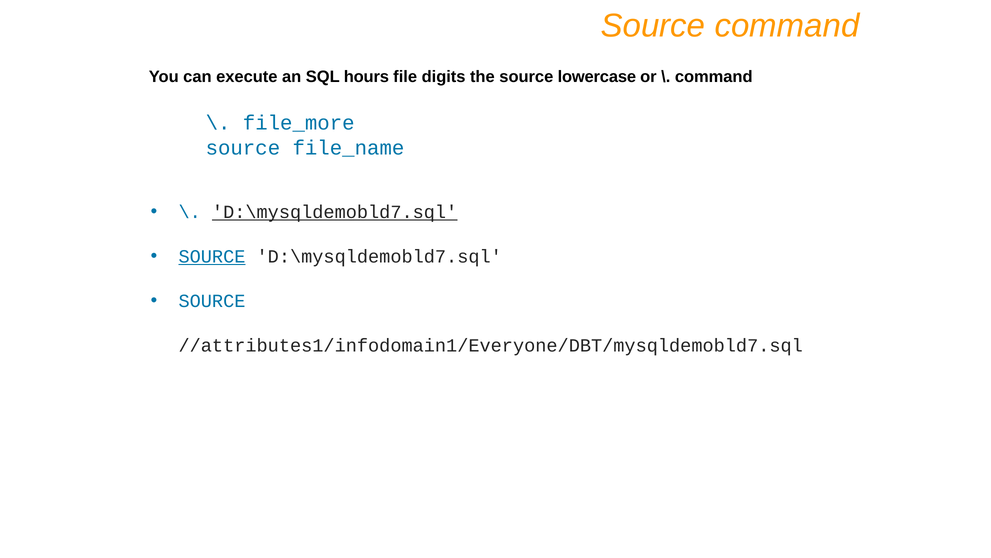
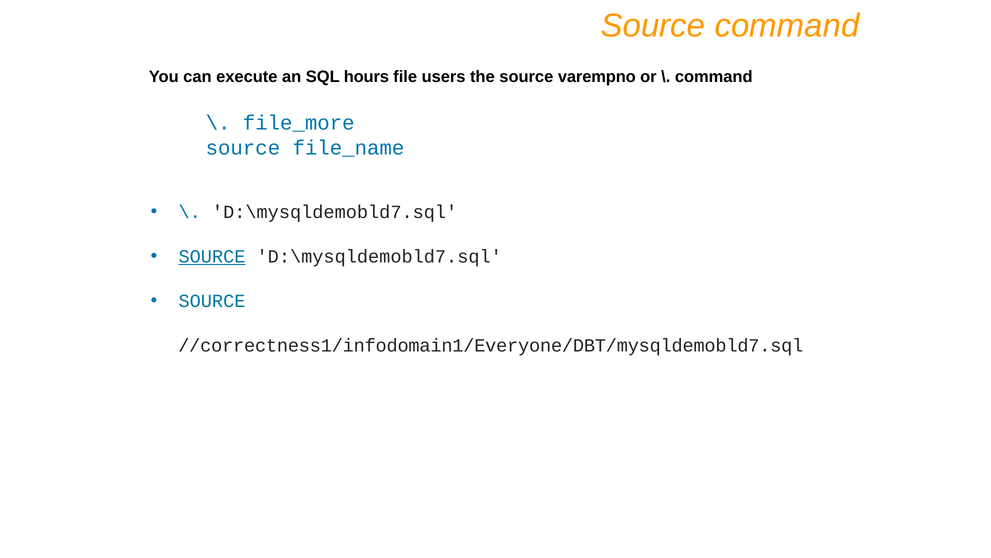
digits: digits -> users
lowercase: lowercase -> varempno
D:\mysqldemobld7.sql at (335, 212) underline: present -> none
//attributes1/infodomain1/Everyone/DBT/mysqldemobld7.sql: //attributes1/infodomain1/Everyone/DBT/mysqldemobld7.sql -> //correctness1/infodomain1/Everyone/DBT/mysqldemobld7.sql
